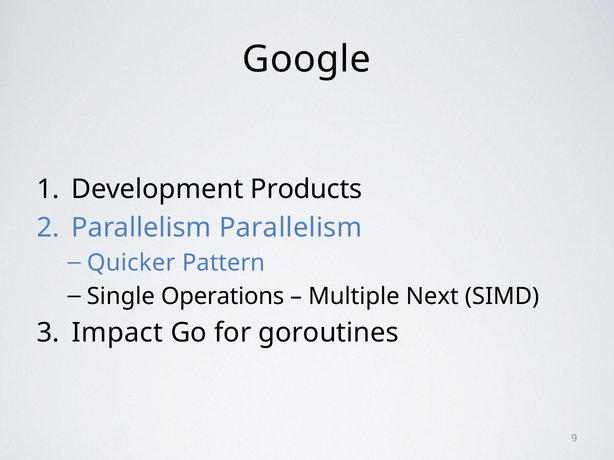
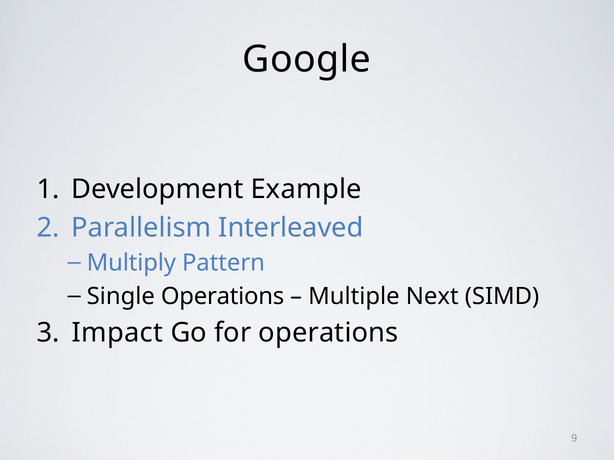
Products: Products -> Example
Parallelism Parallelism: Parallelism -> Interleaved
Quicker: Quicker -> Multiply
for goroutines: goroutines -> operations
